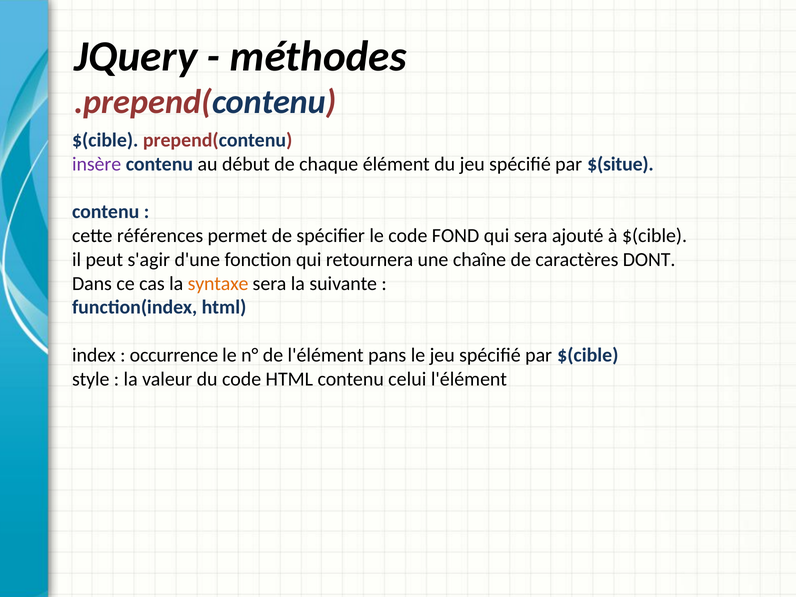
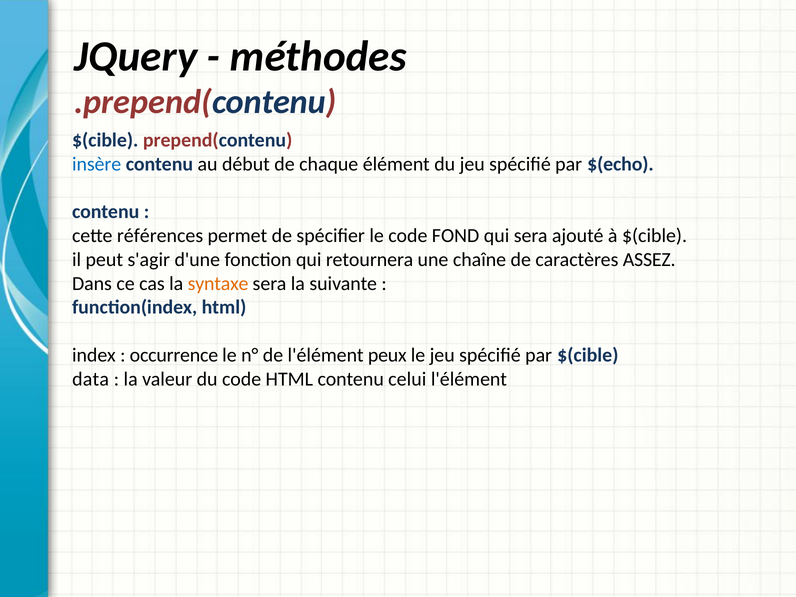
insère colour: purple -> blue
$(situe: $(situe -> $(echo
DONT: DONT -> ASSEZ
pans: pans -> peux
style: style -> data
